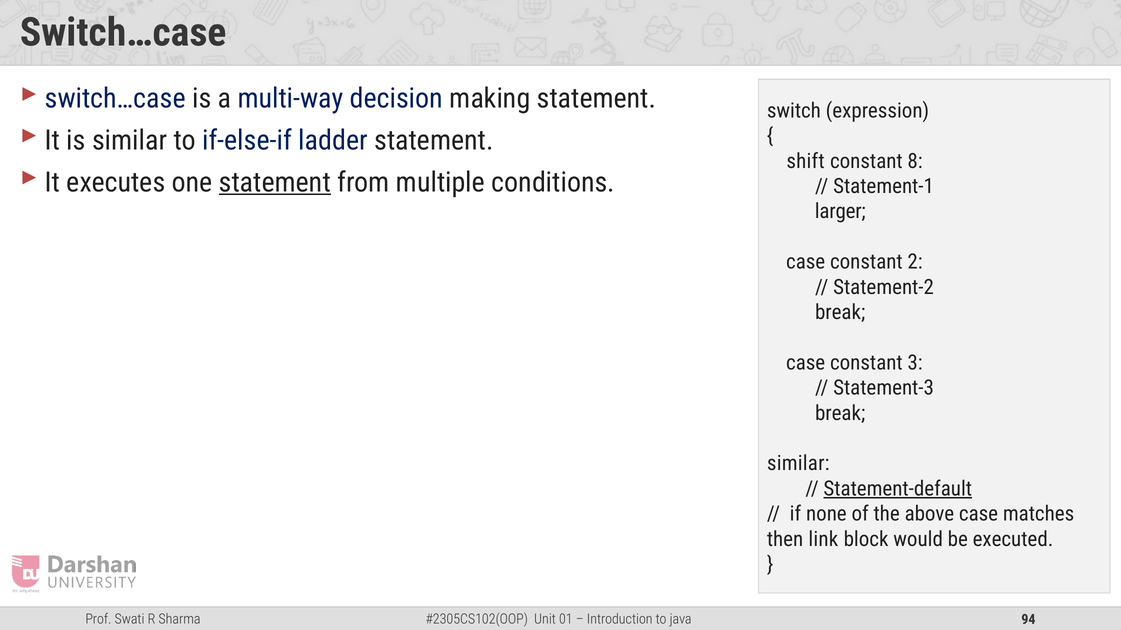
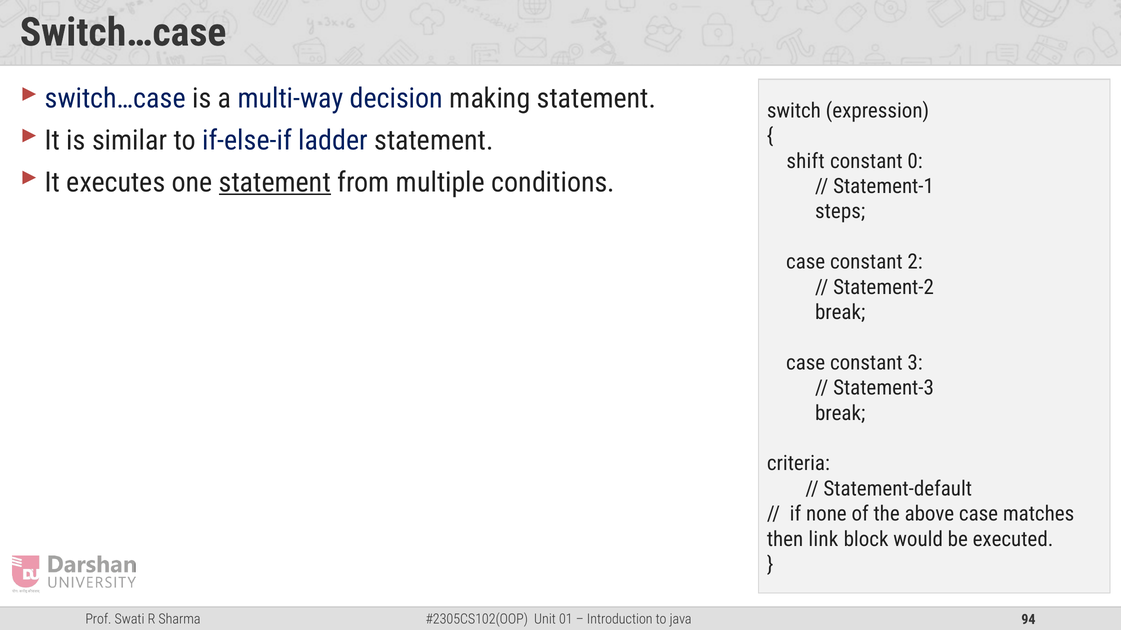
8: 8 -> 0
larger: larger -> steps
similar at (798, 464): similar -> criteria
Statement-default underline: present -> none
